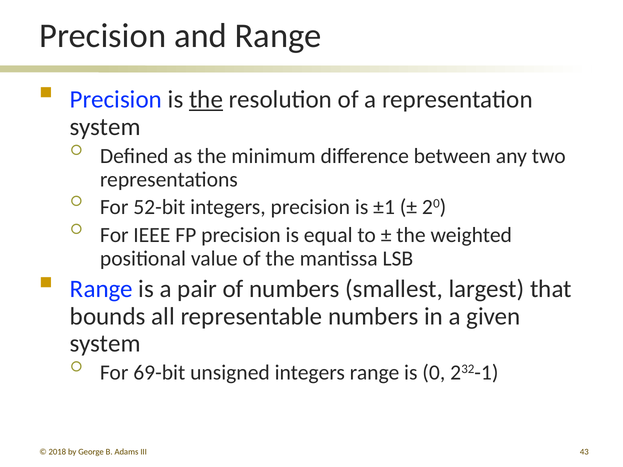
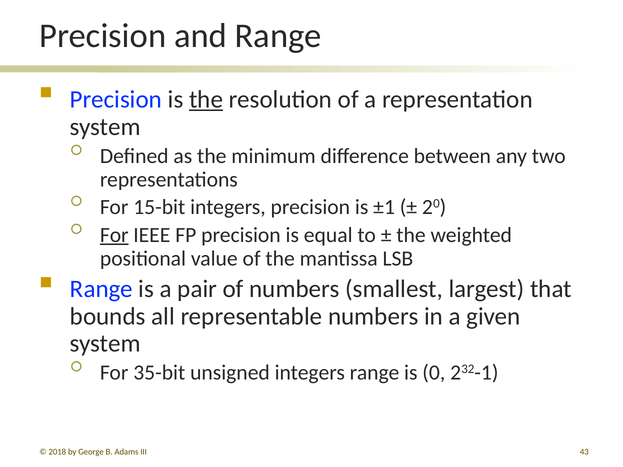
52-bit: 52-bit -> 15-bit
For at (114, 235) underline: none -> present
69-bit: 69-bit -> 35-bit
